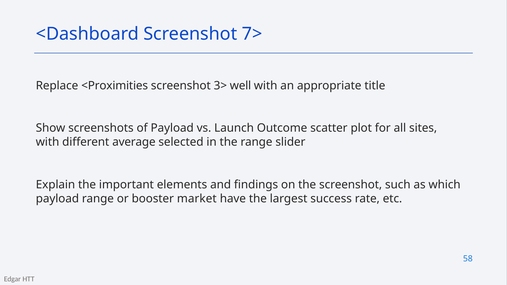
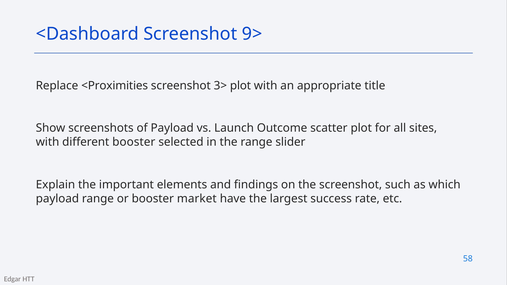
7>: 7> -> 9>
3> well: well -> plot
different average: average -> booster
